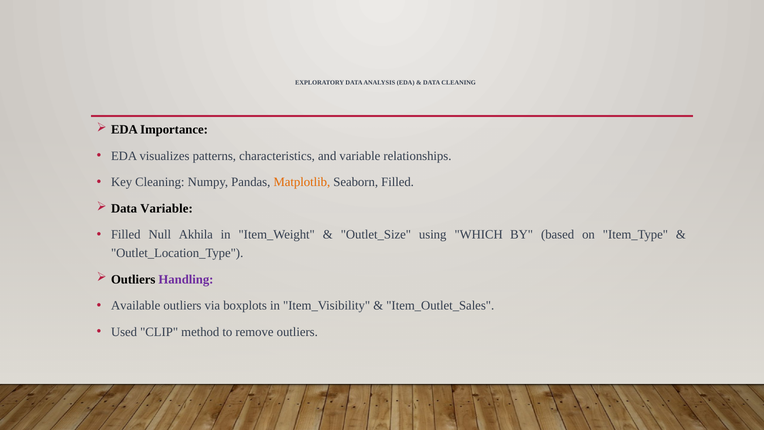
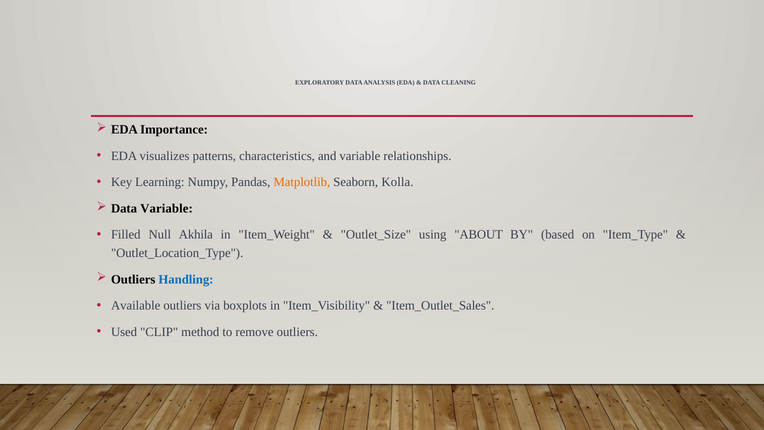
Key Cleaning: Cleaning -> Learning
Seaborn Filled: Filled -> Kolla
WHICH: WHICH -> ABOUT
Handling colour: purple -> blue
